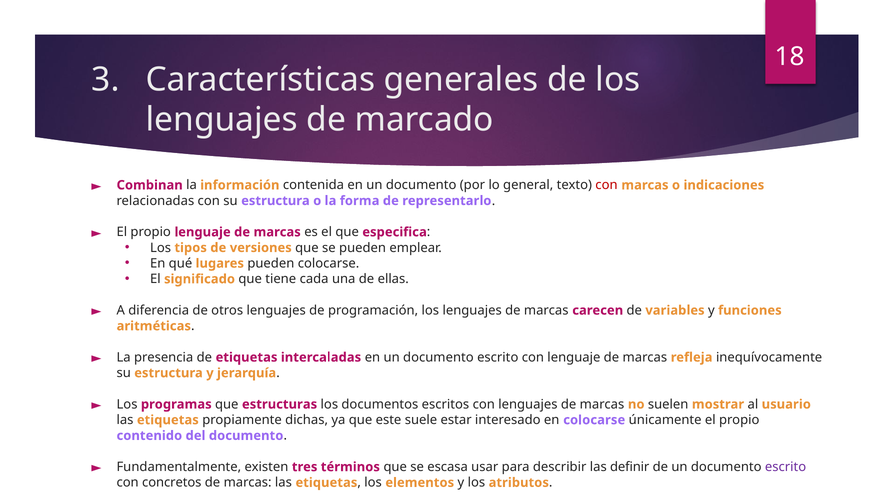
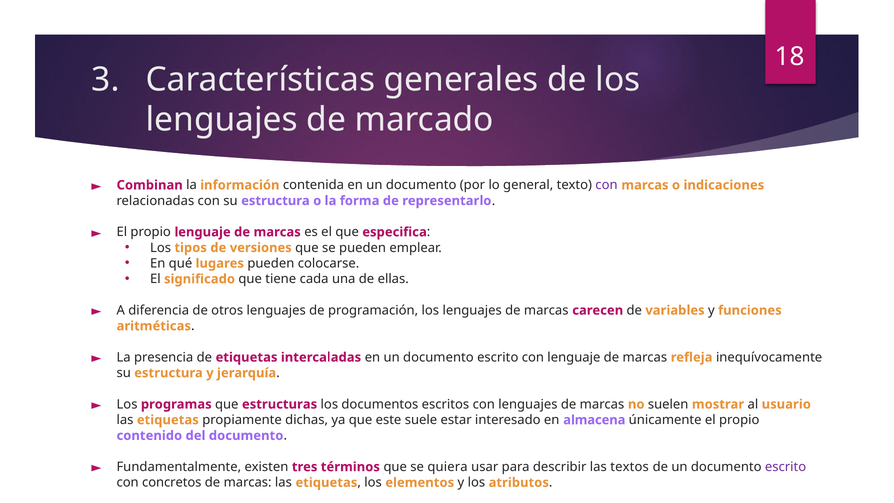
con at (606, 185) colour: red -> purple
en colocarse: colocarse -> almacena
escasa: escasa -> quiera
definir: definir -> textos
